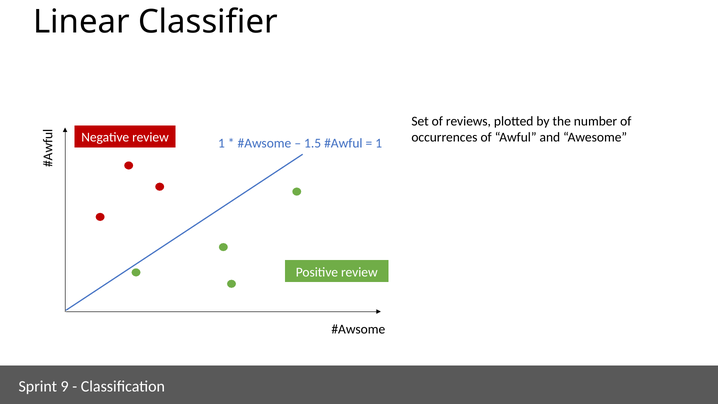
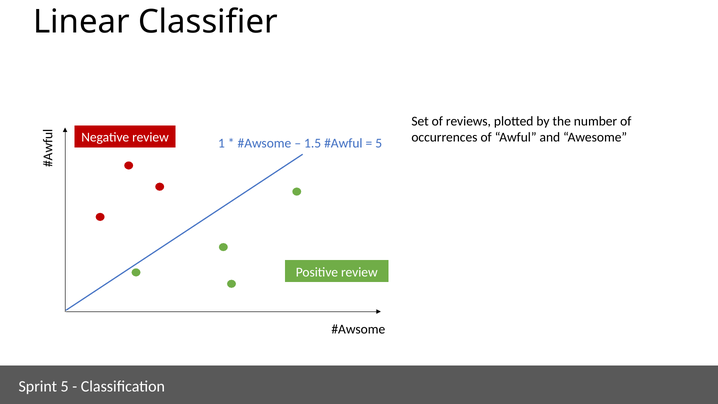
1 at (379, 143): 1 -> 5
Sprint 9: 9 -> 5
